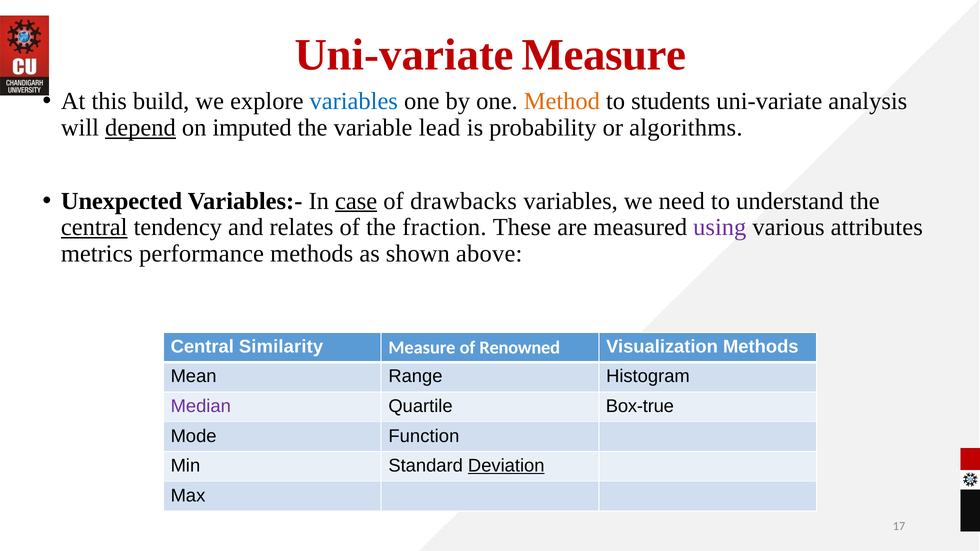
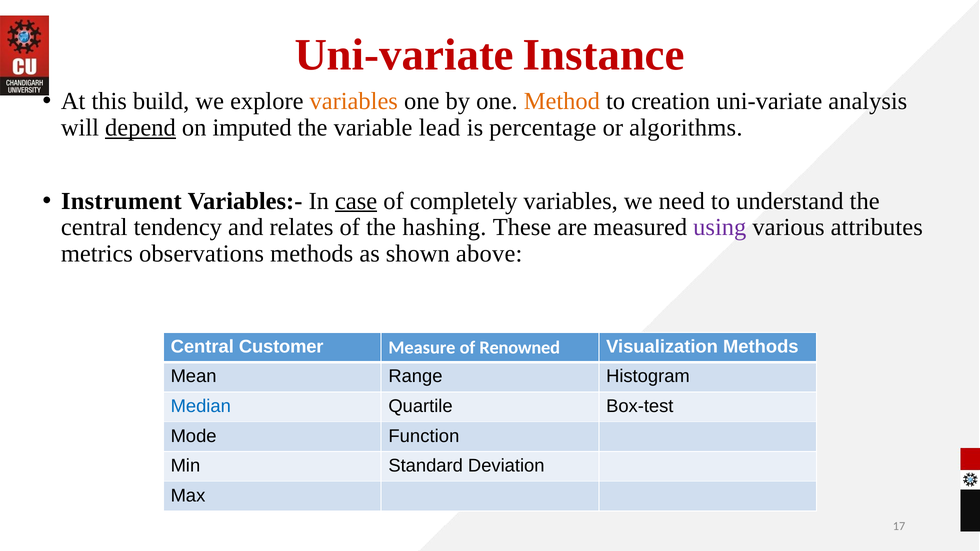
Uni-variate Measure: Measure -> Instance
variables at (354, 101) colour: blue -> orange
students: students -> creation
probability: probability -> percentage
Unexpected: Unexpected -> Instrument
drawbacks: drawbacks -> completely
central at (94, 227) underline: present -> none
fraction: fraction -> hashing
performance: performance -> observations
Similarity: Similarity -> Customer
Median colour: purple -> blue
Box-true: Box-true -> Box-test
Deviation underline: present -> none
